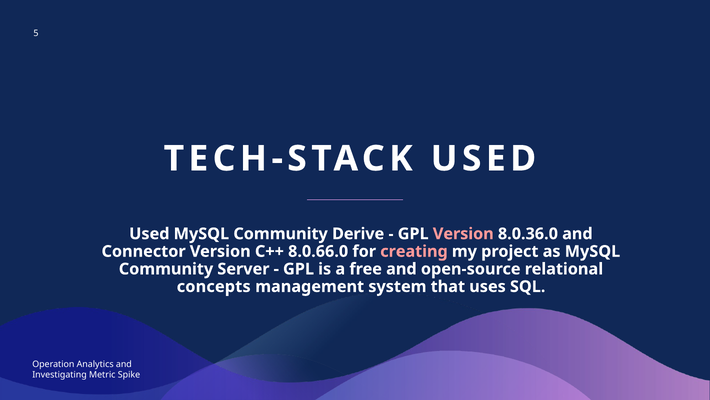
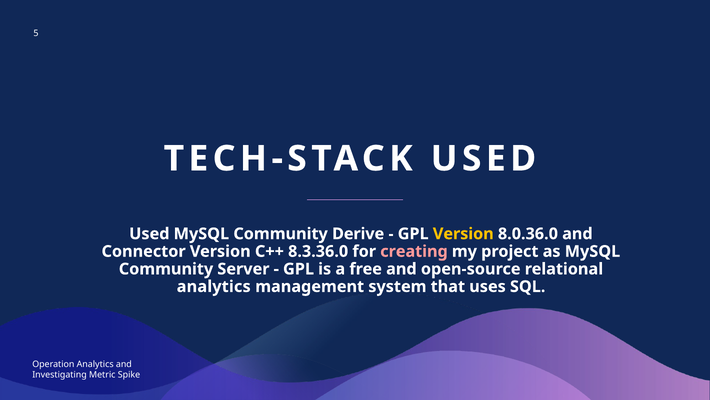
Version at (463, 233) colour: pink -> yellow
8.0.66.0: 8.0.66.0 -> 8.3.36.0
concepts at (214, 286): concepts -> analytics
